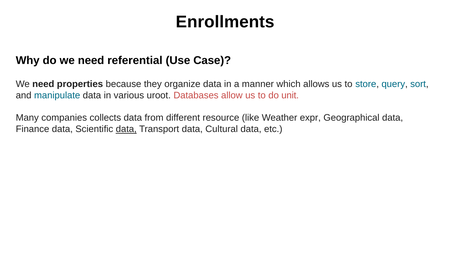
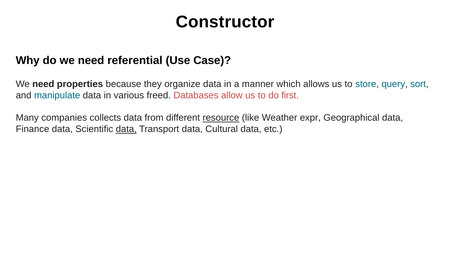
Enrollments: Enrollments -> Constructor
uroot: uroot -> freed
unit: unit -> first
resource underline: none -> present
